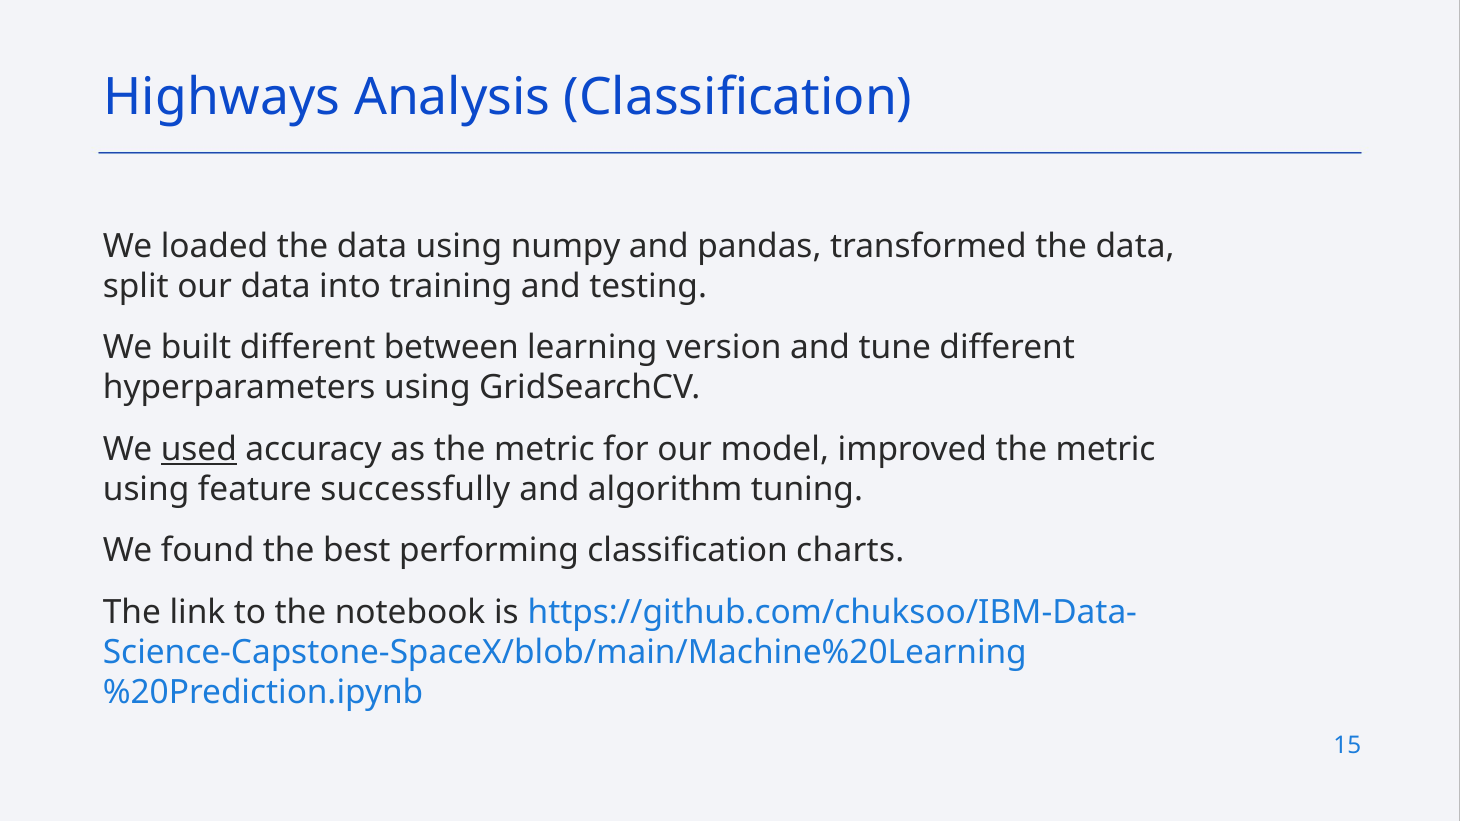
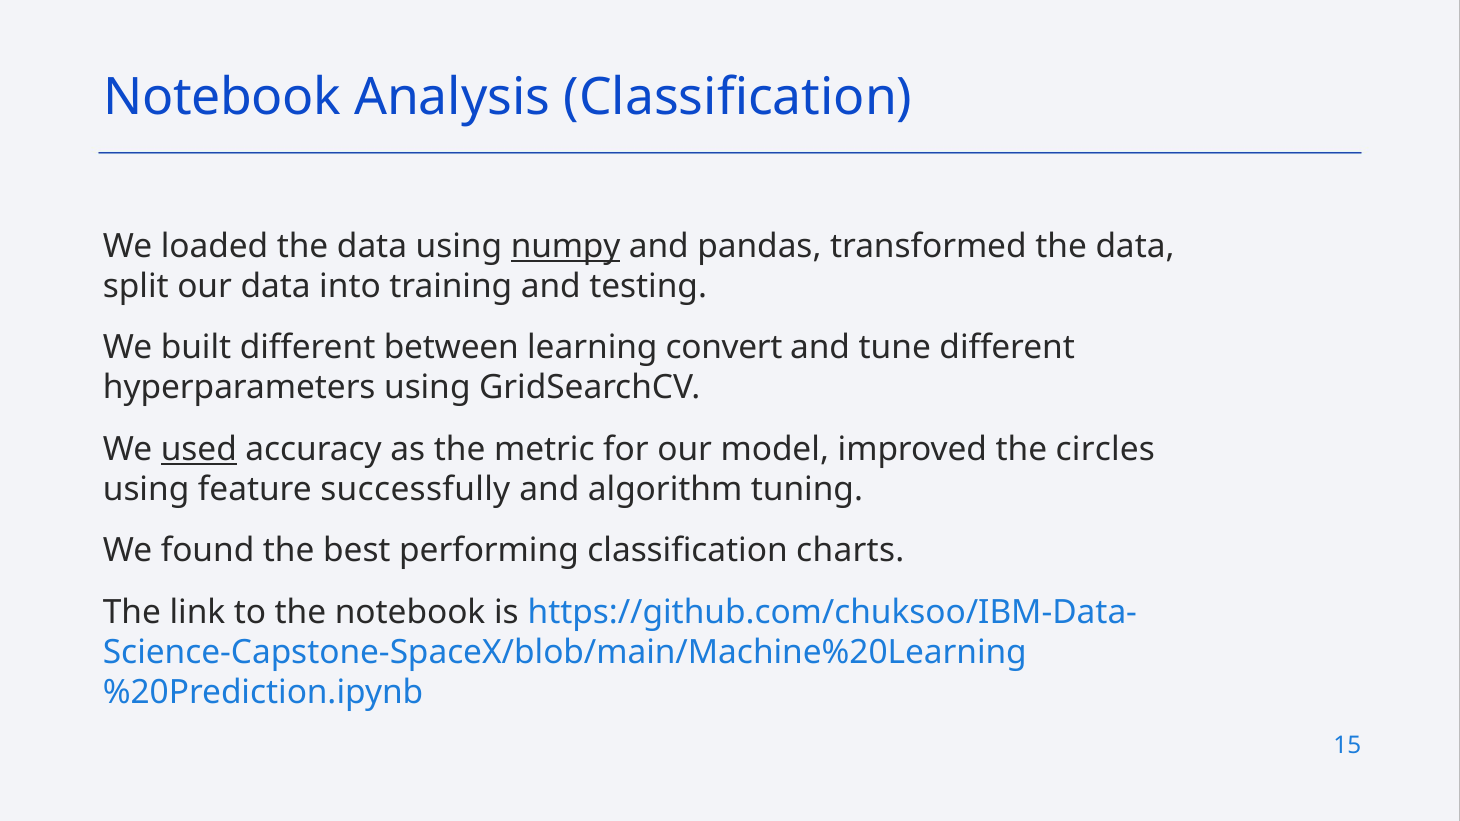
Highways at (222, 98): Highways -> Notebook
numpy underline: none -> present
version: version -> convert
improved the metric: metric -> circles
